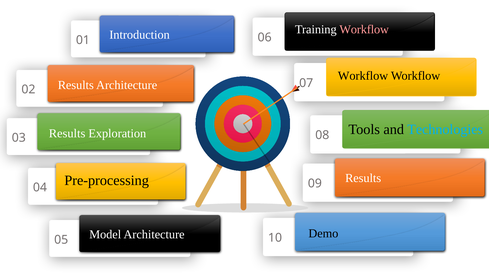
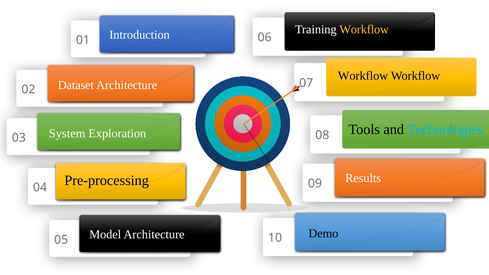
Workflow at (364, 29) colour: pink -> yellow
Results at (76, 85): Results -> Dataset
Results at (67, 134): Results -> System
